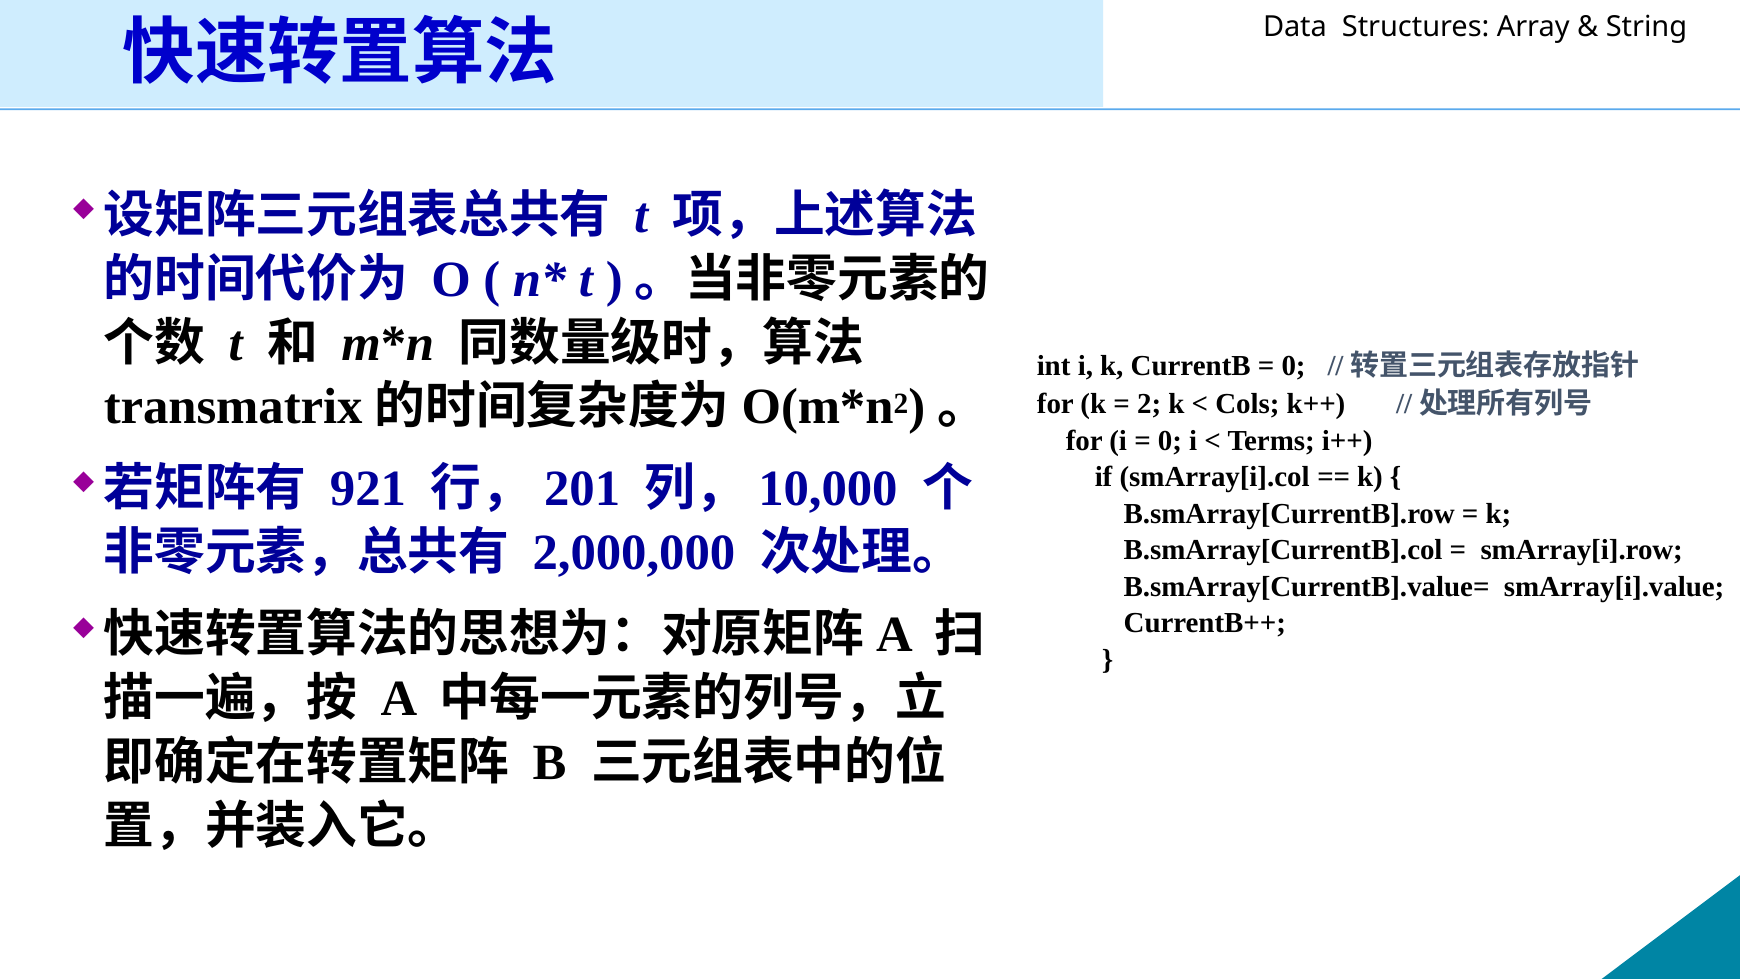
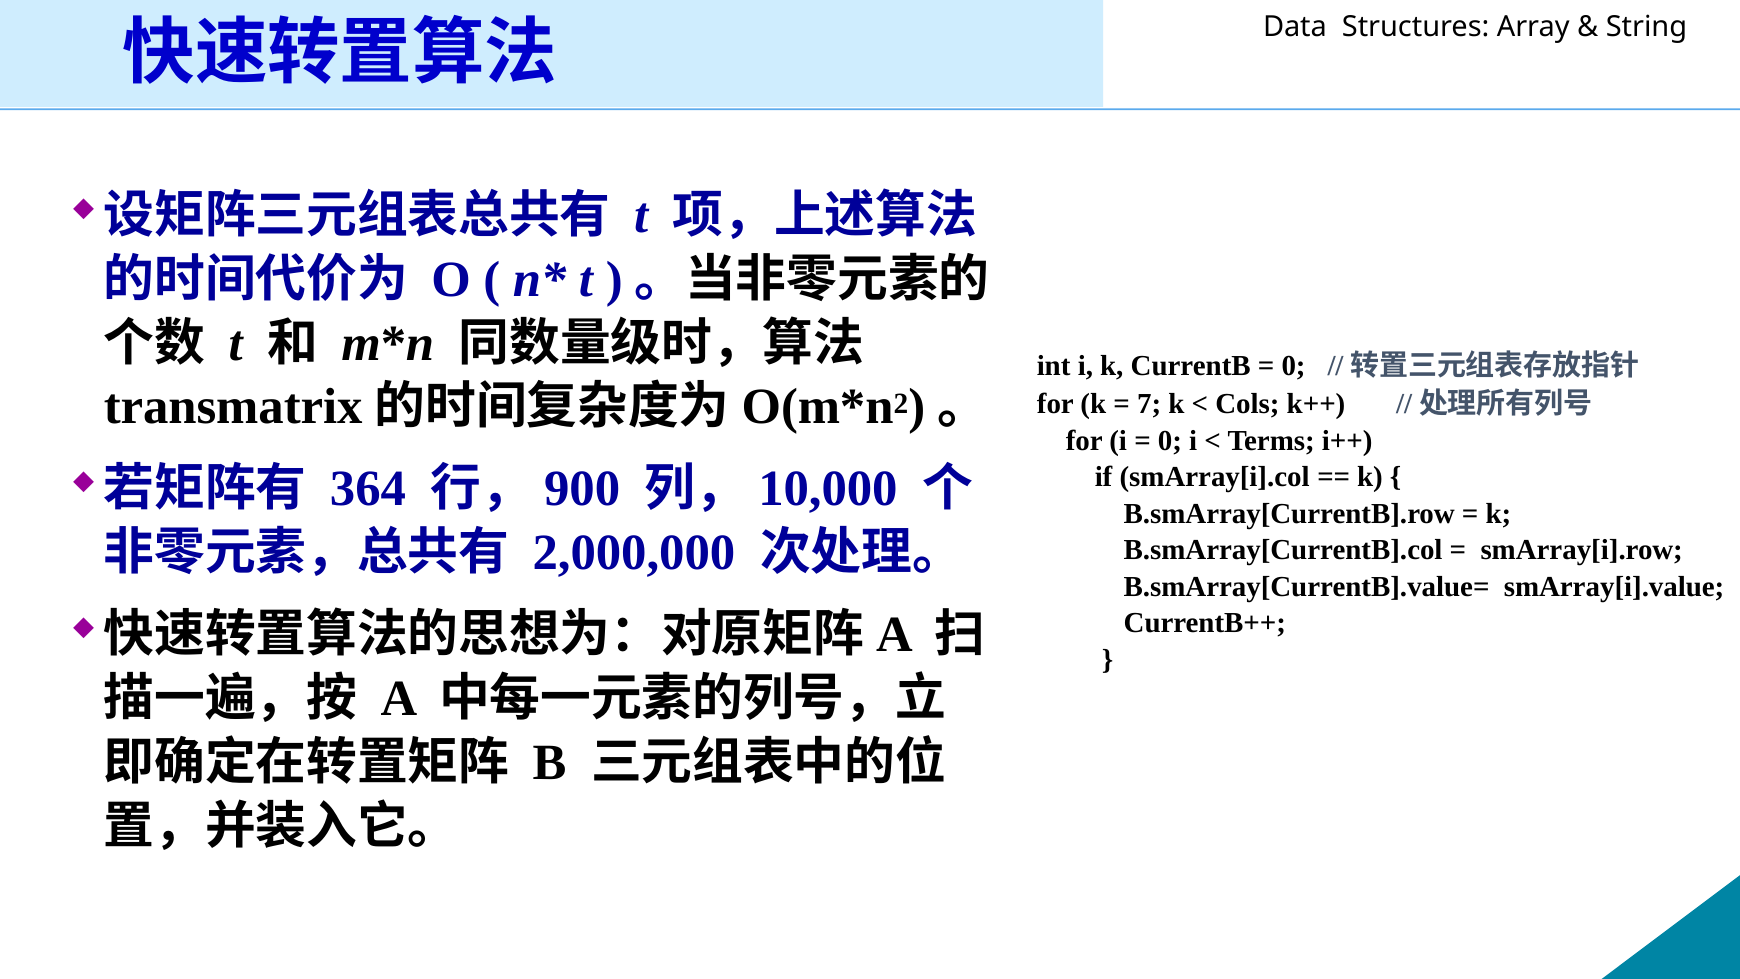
2 at (1149, 404): 2 -> 7
921: 921 -> 364
201: 201 -> 900
